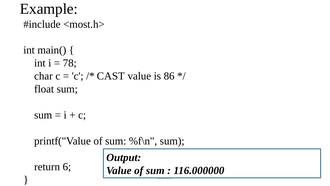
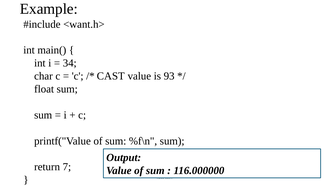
<most.h>: <most.h> -> <want.h>
78: 78 -> 34
86: 86 -> 93
6: 6 -> 7
